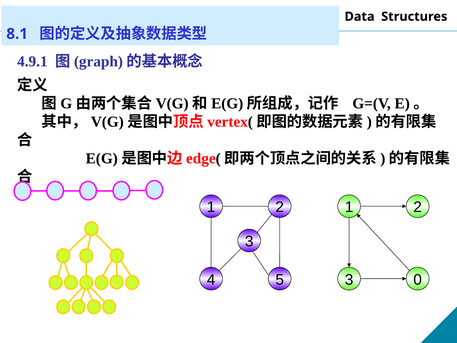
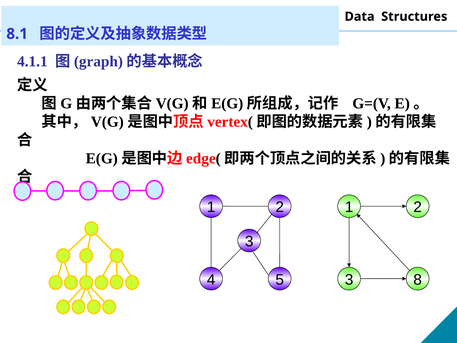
4.9.1: 4.9.1 -> 4.1.1
0: 0 -> 8
